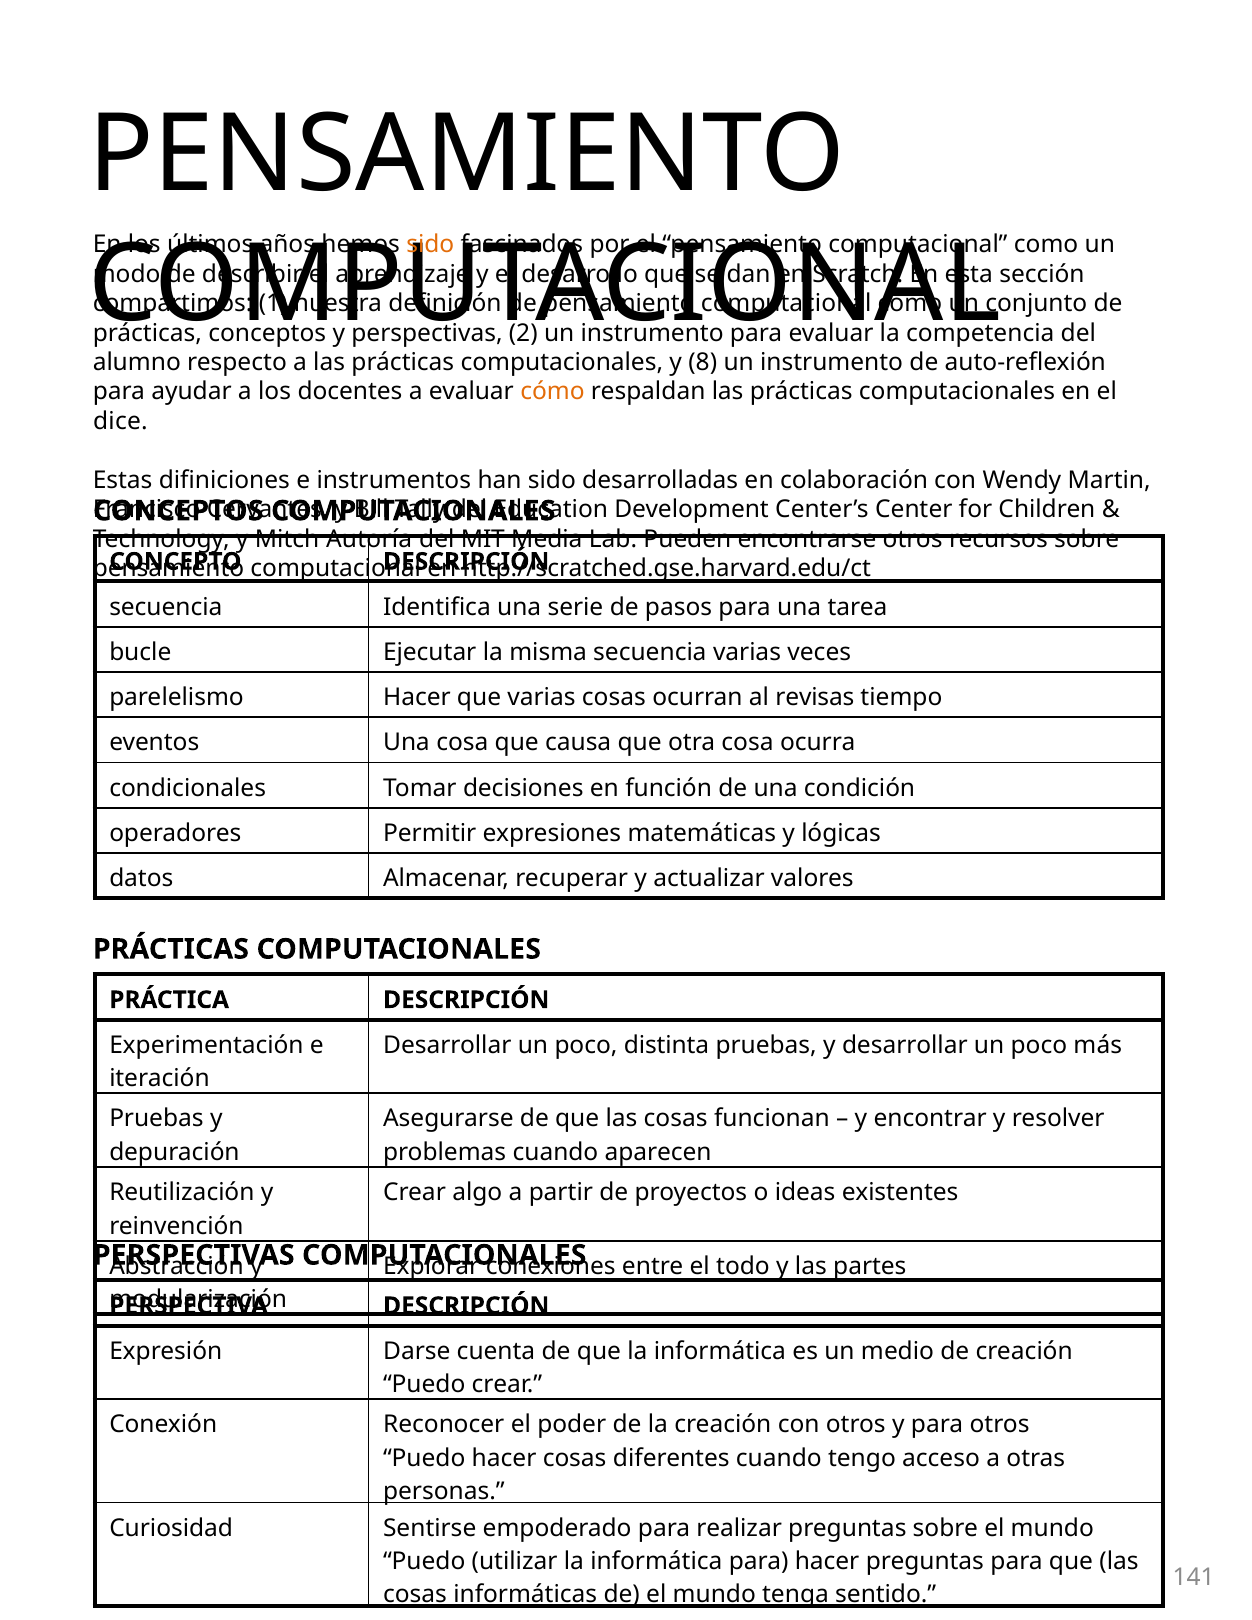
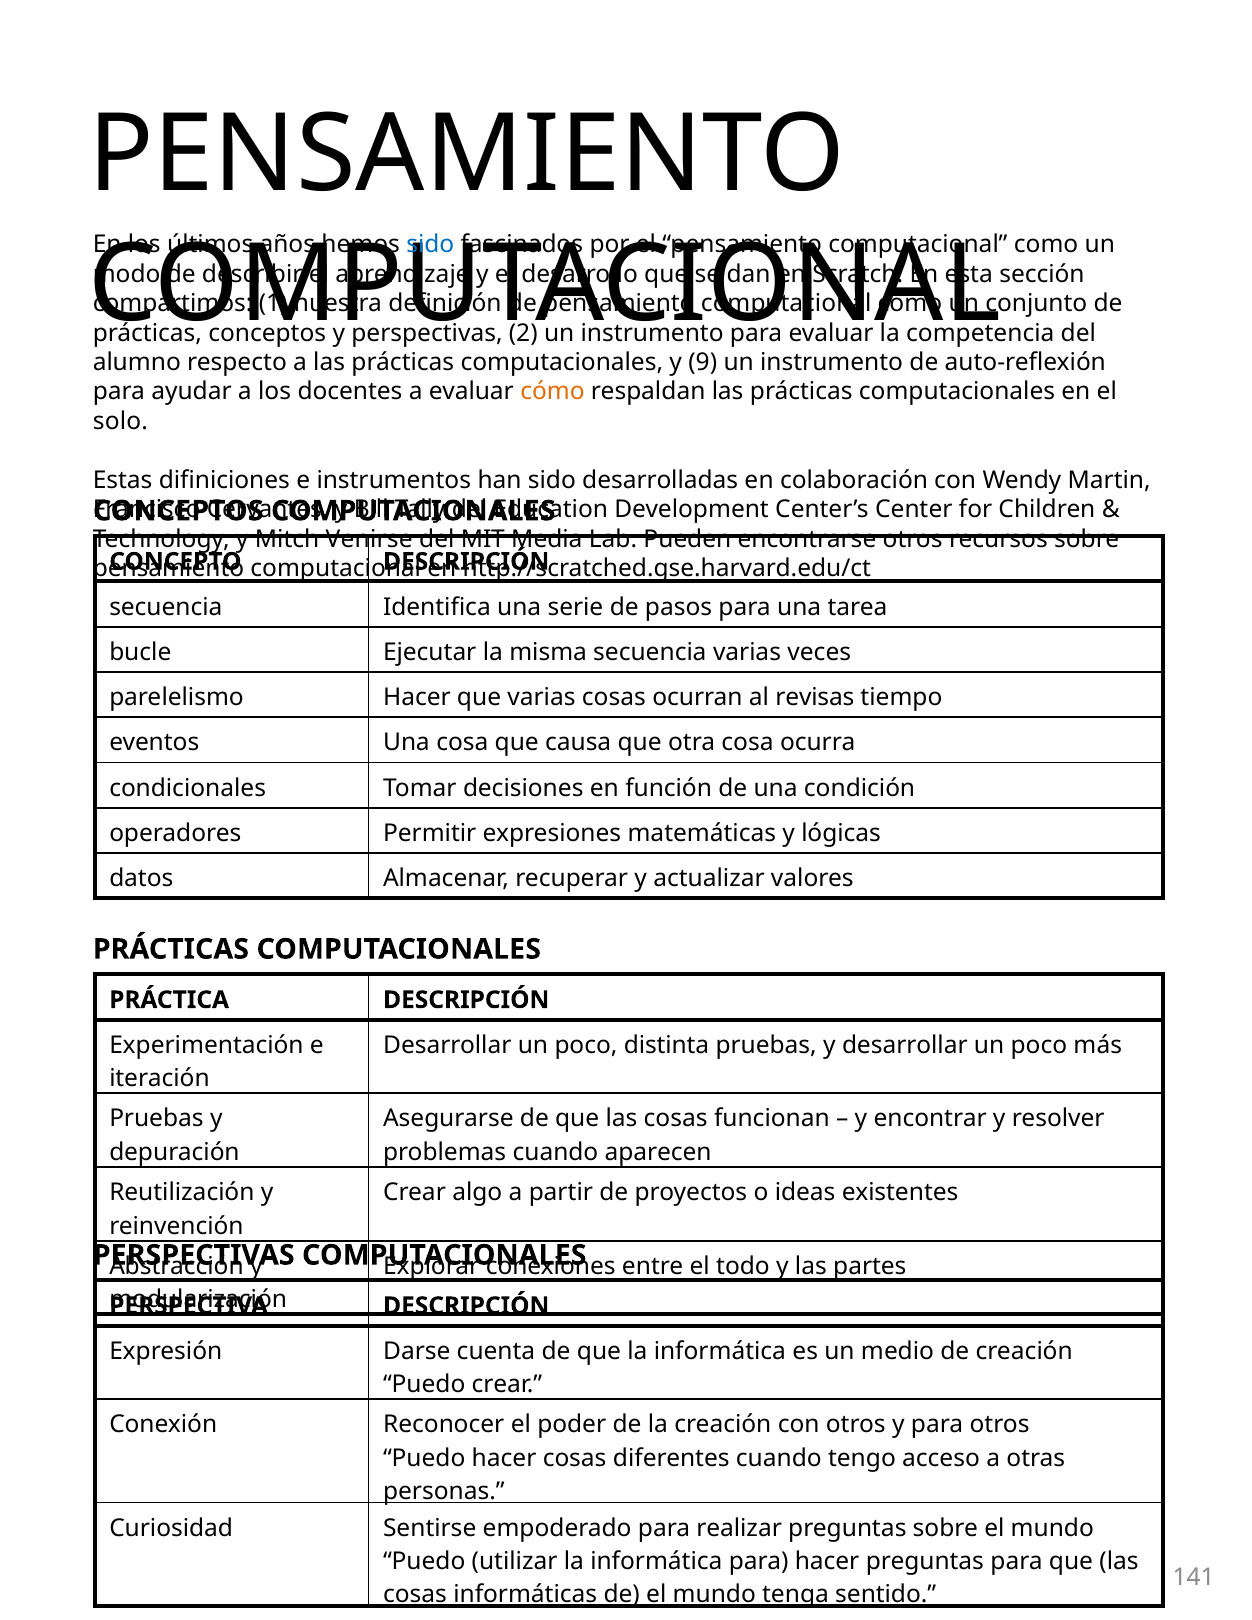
sido at (430, 245) colour: orange -> blue
8: 8 -> 9
dice: dice -> solo
Autoría: Autoría -> Venirse
